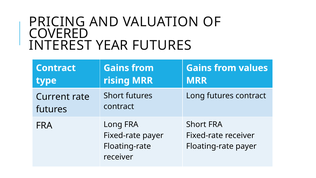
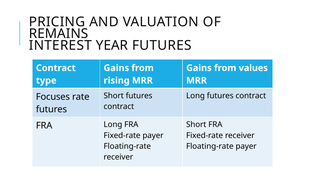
COVERED: COVERED -> REMAINS
Current: Current -> Focuses
